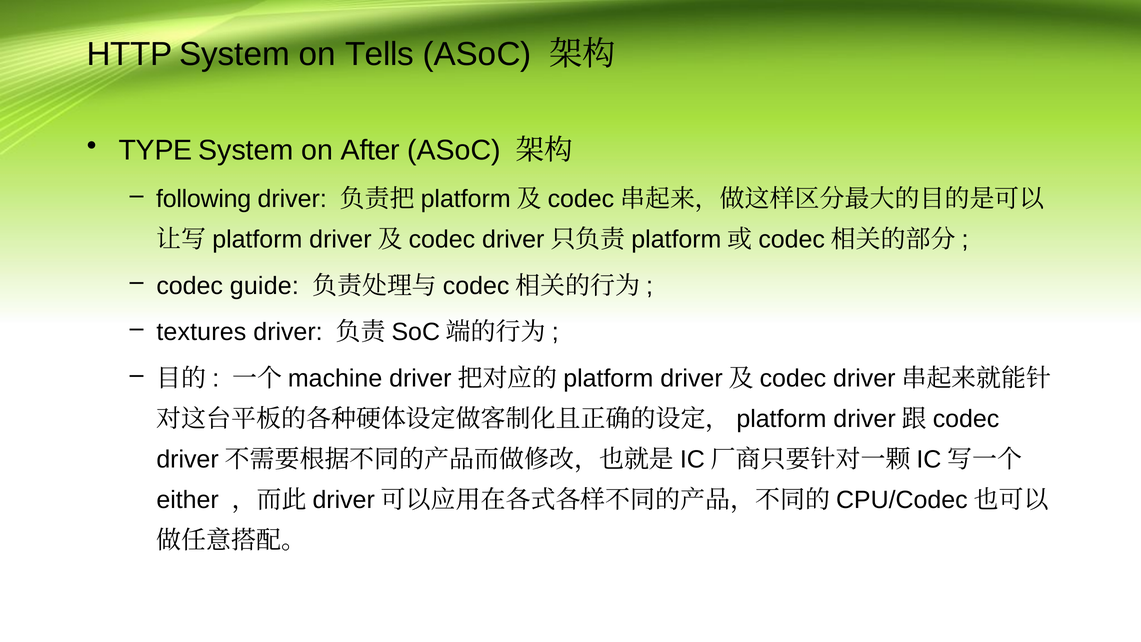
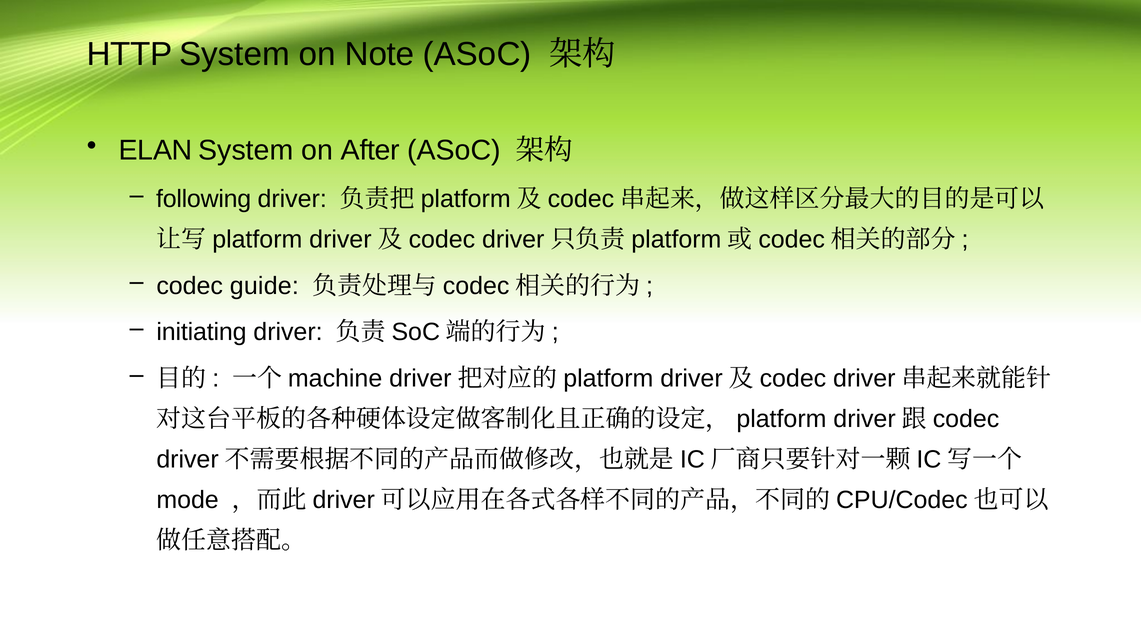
Tells: Tells -> Note
TYPE: TYPE -> ELAN
textures: textures -> initiating
either: either -> mode
